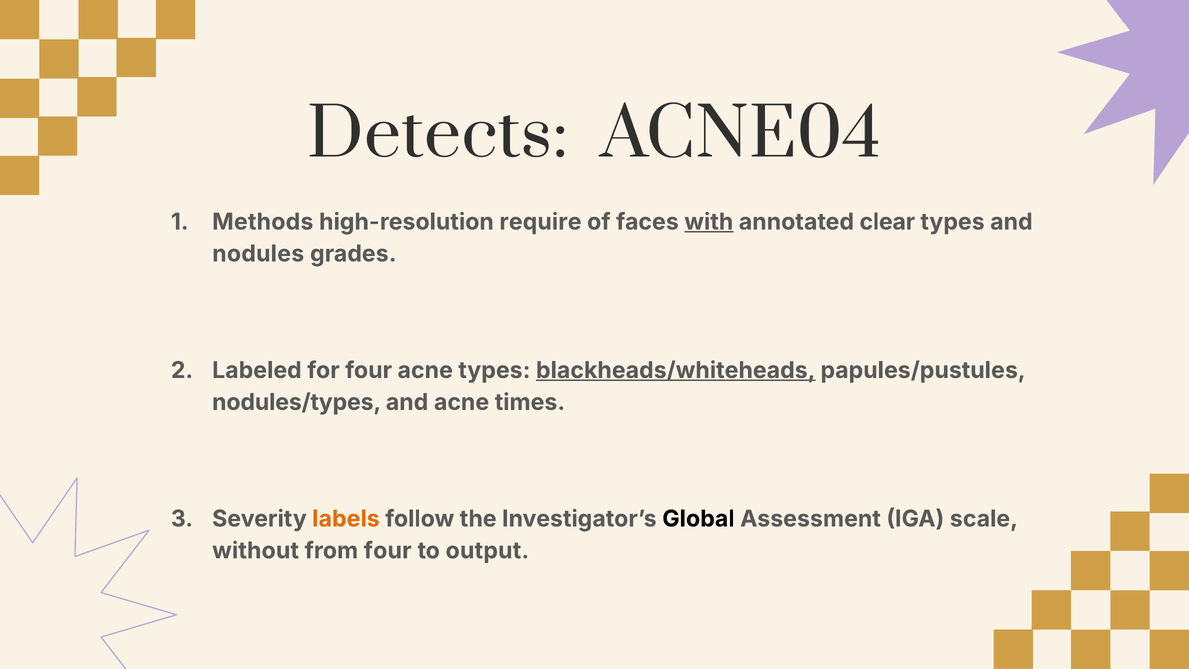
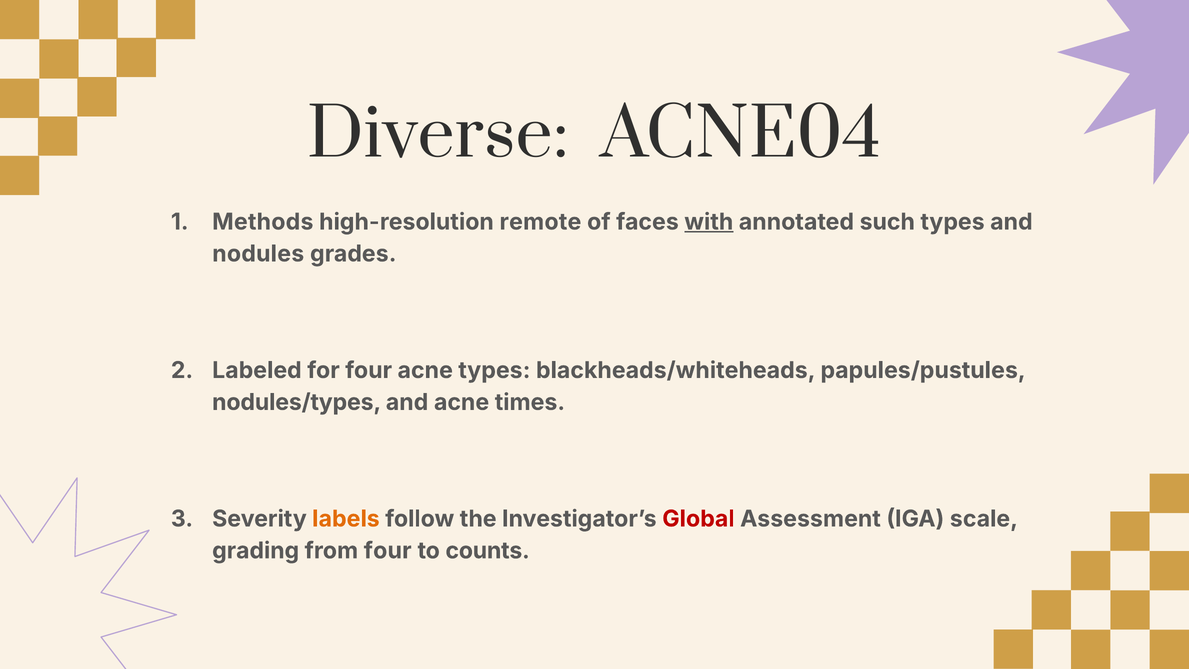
Detects: Detects -> Diverse
require: require -> remote
clear: clear -> such
blackheads/whiteheads underline: present -> none
Global colour: black -> red
without: without -> grading
output: output -> counts
